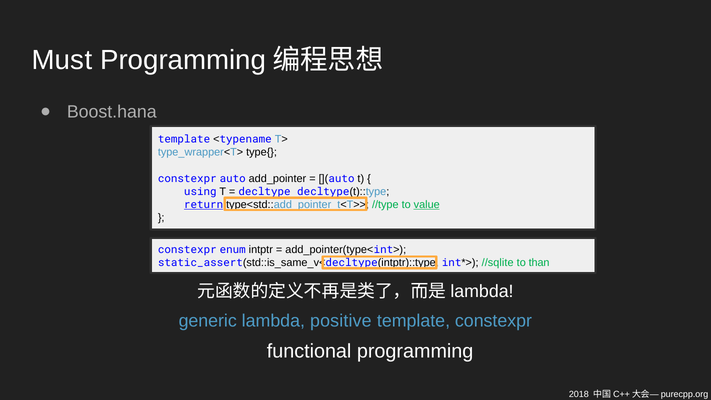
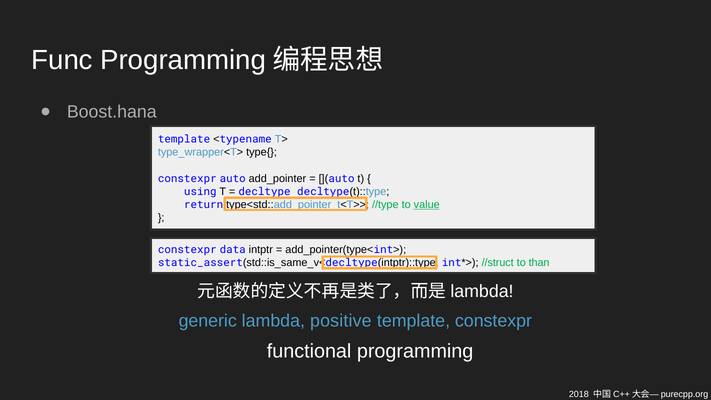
Must: Must -> Func
return underline: present -> none
enum: enum -> data
//sqlite: //sqlite -> //struct
